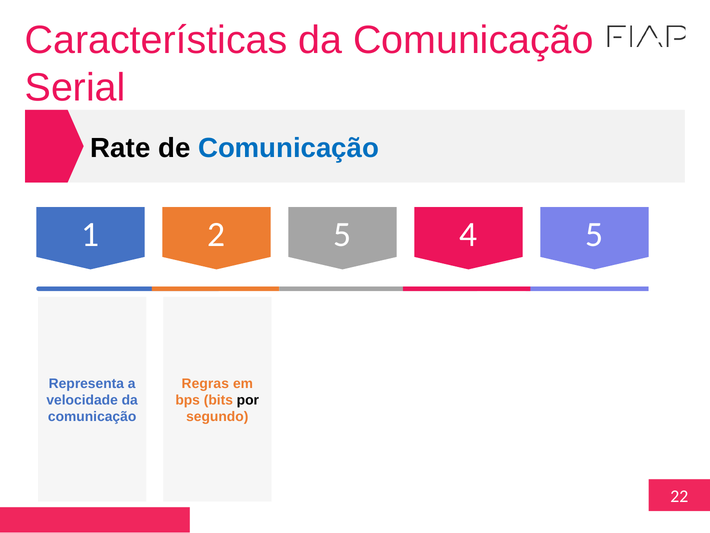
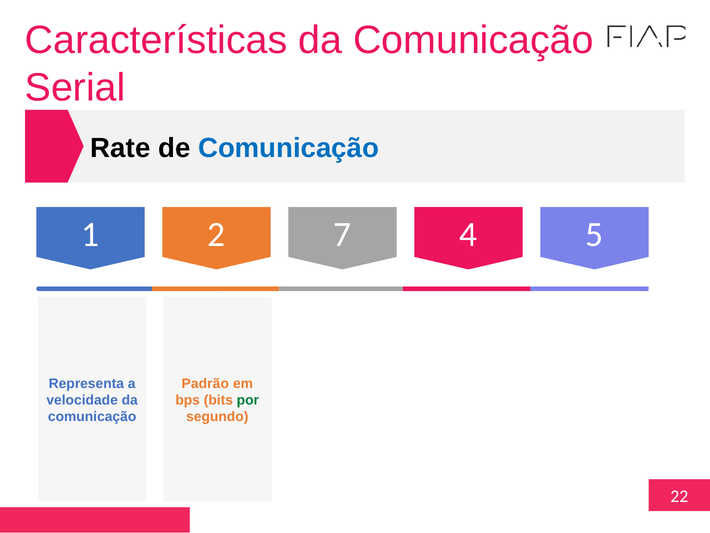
2 5: 5 -> 7
Regras: Regras -> Padrão
por colour: black -> green
